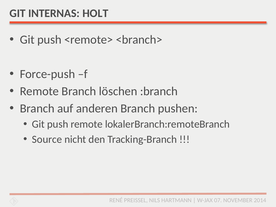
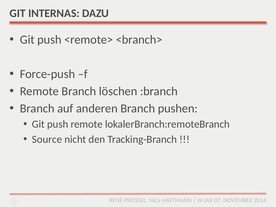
HOLT: HOLT -> DAZU
